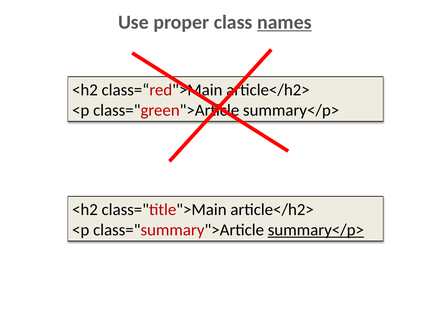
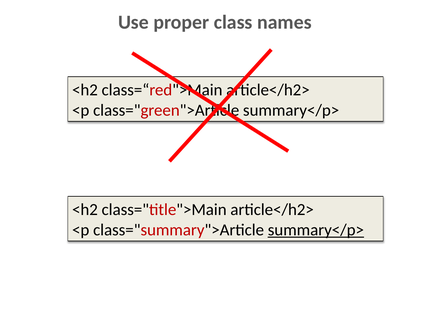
names underline: present -> none
